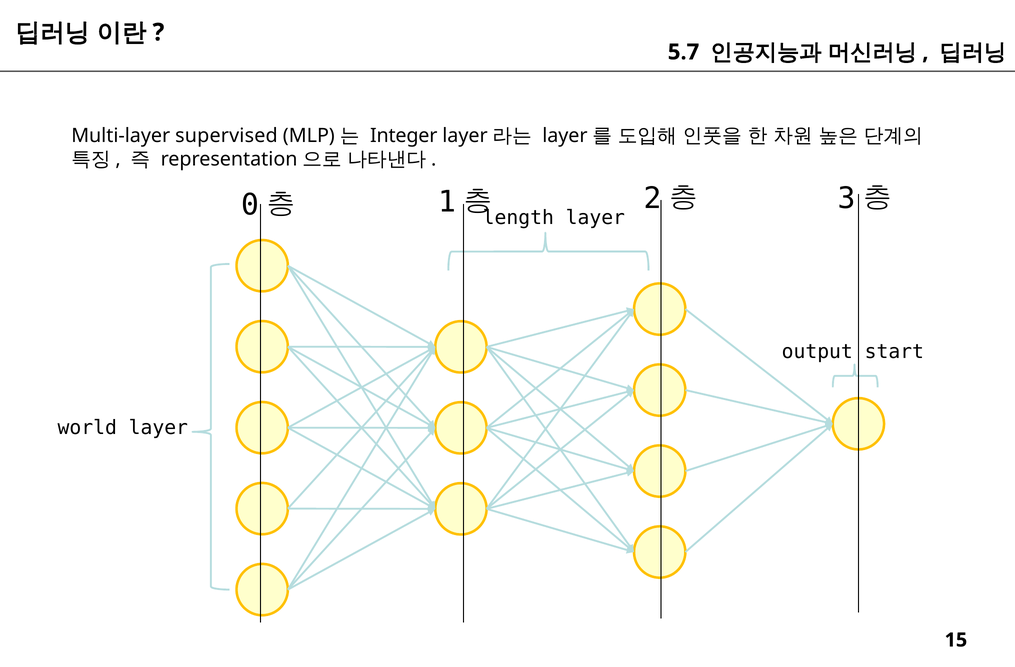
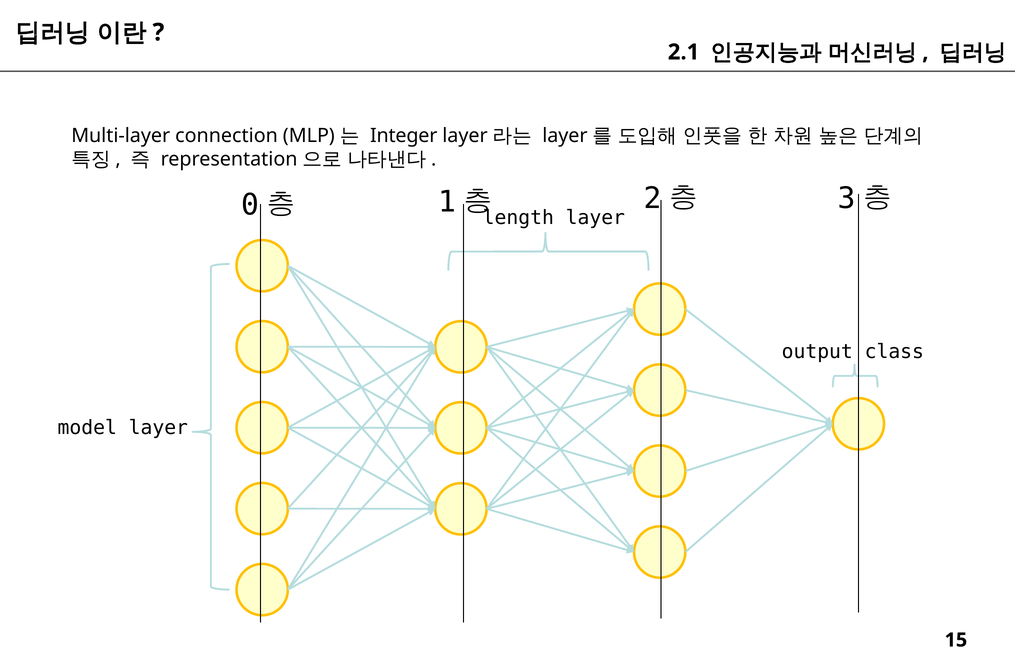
5.7: 5.7 -> 2.1
supervised: supervised -> connection
start: start -> class
world: world -> model
